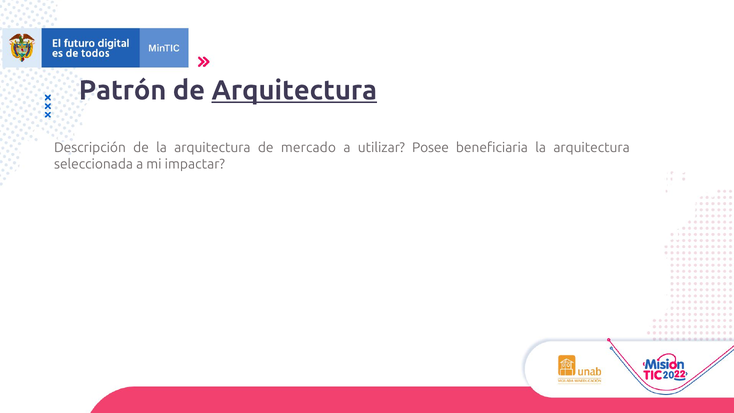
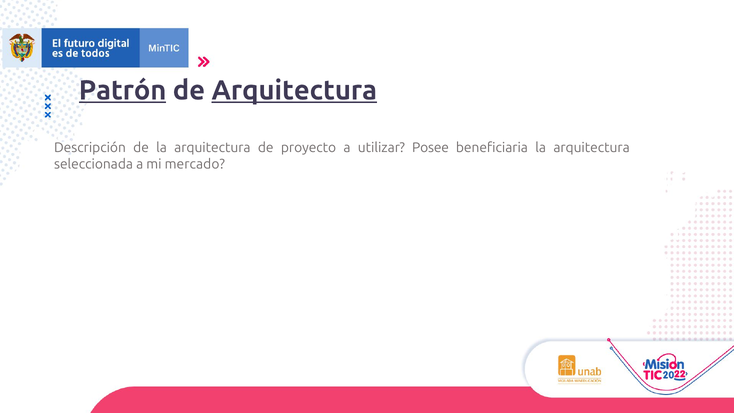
Patrón underline: none -> present
mercado: mercado -> proyecto
impactar: impactar -> mercado
